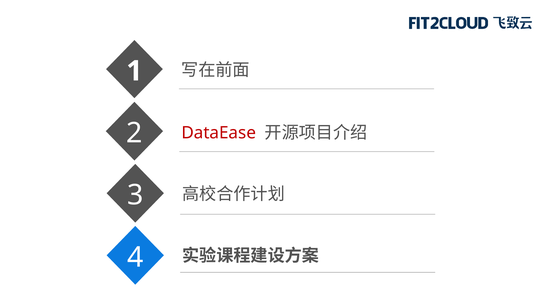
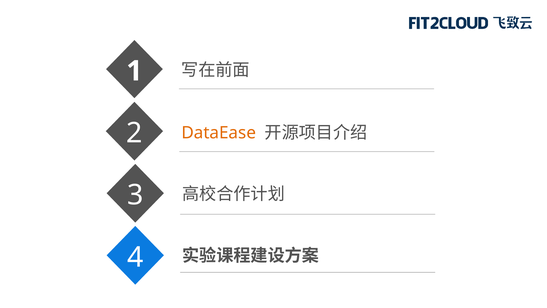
DataEase colour: red -> orange
